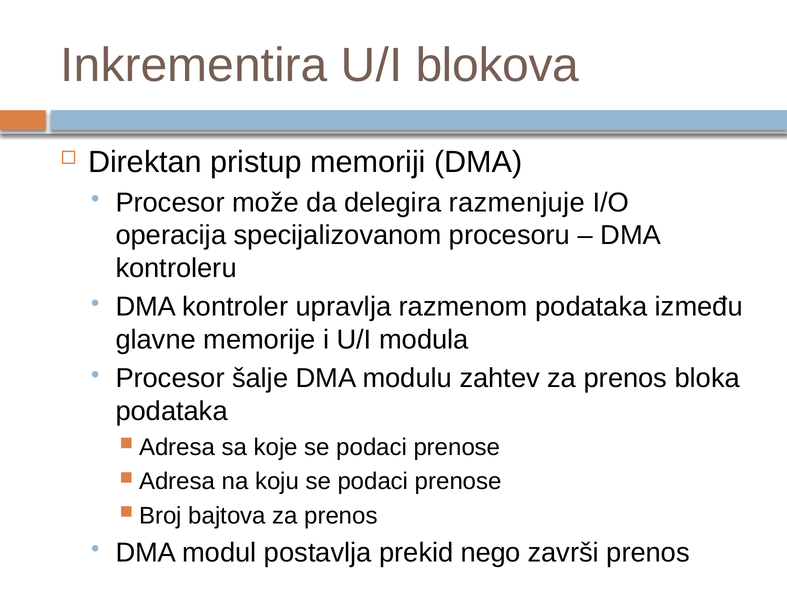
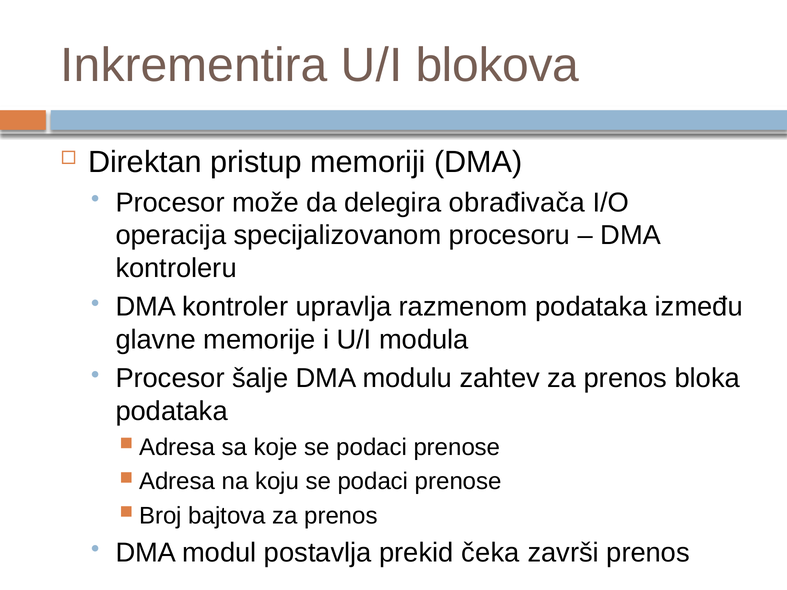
razmenjuje: razmenjuje -> obrađivača
nego: nego -> čeka
